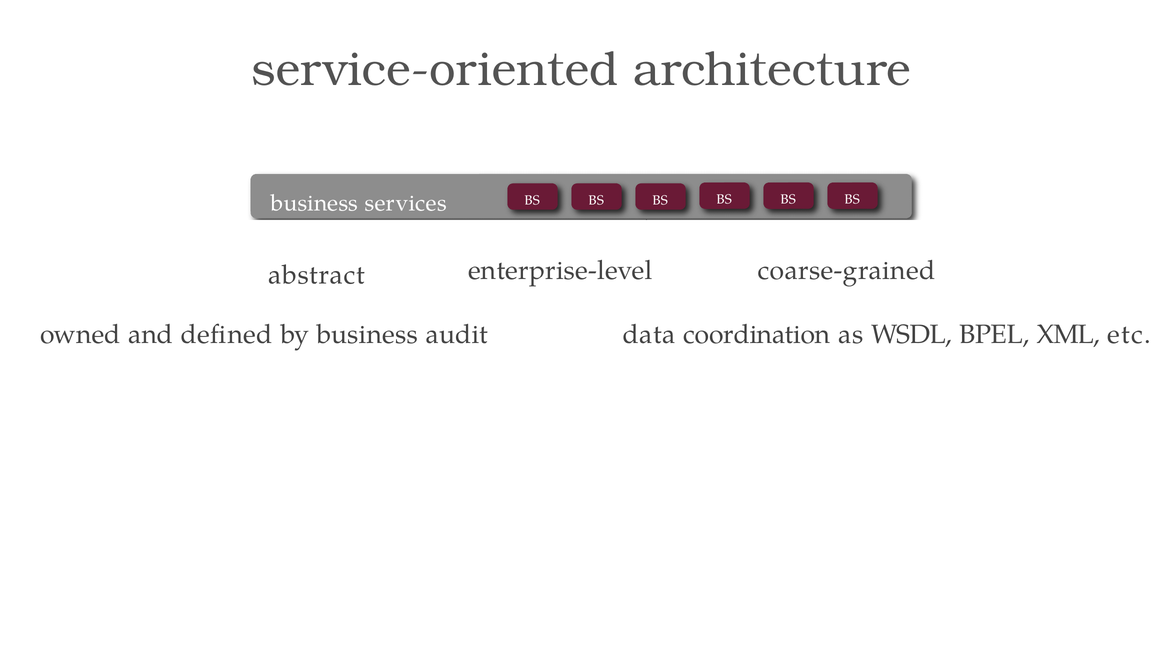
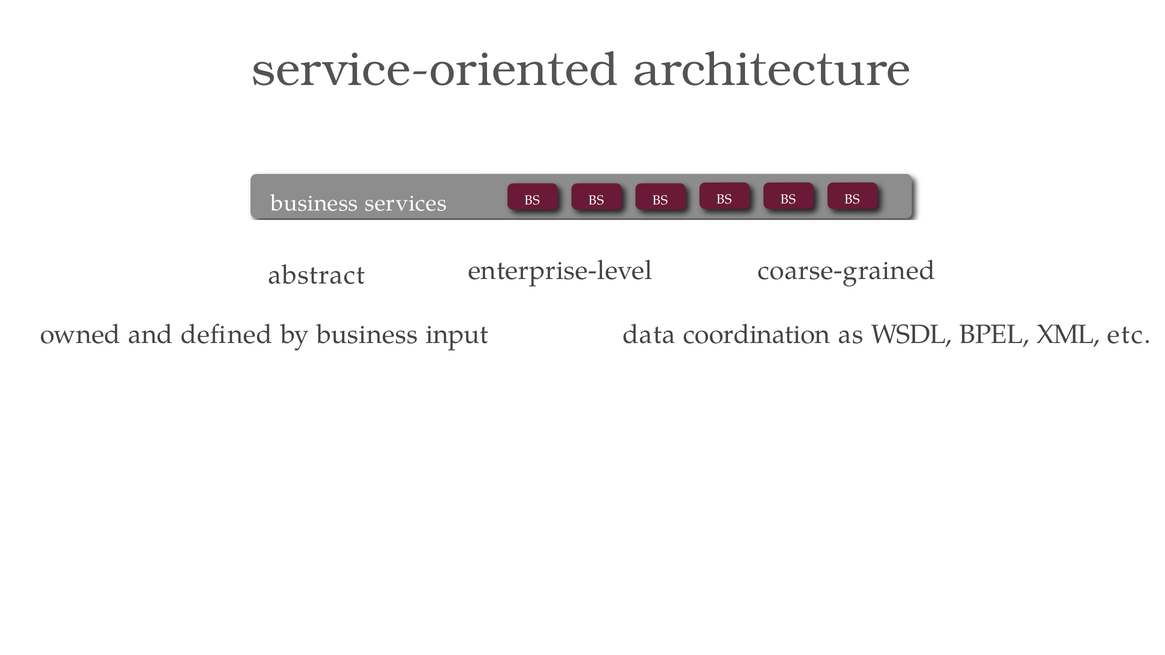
audit: audit -> input
